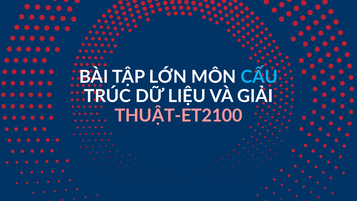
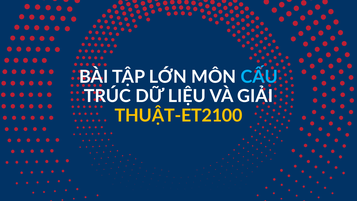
THUẬT-ET2100 colour: pink -> yellow
